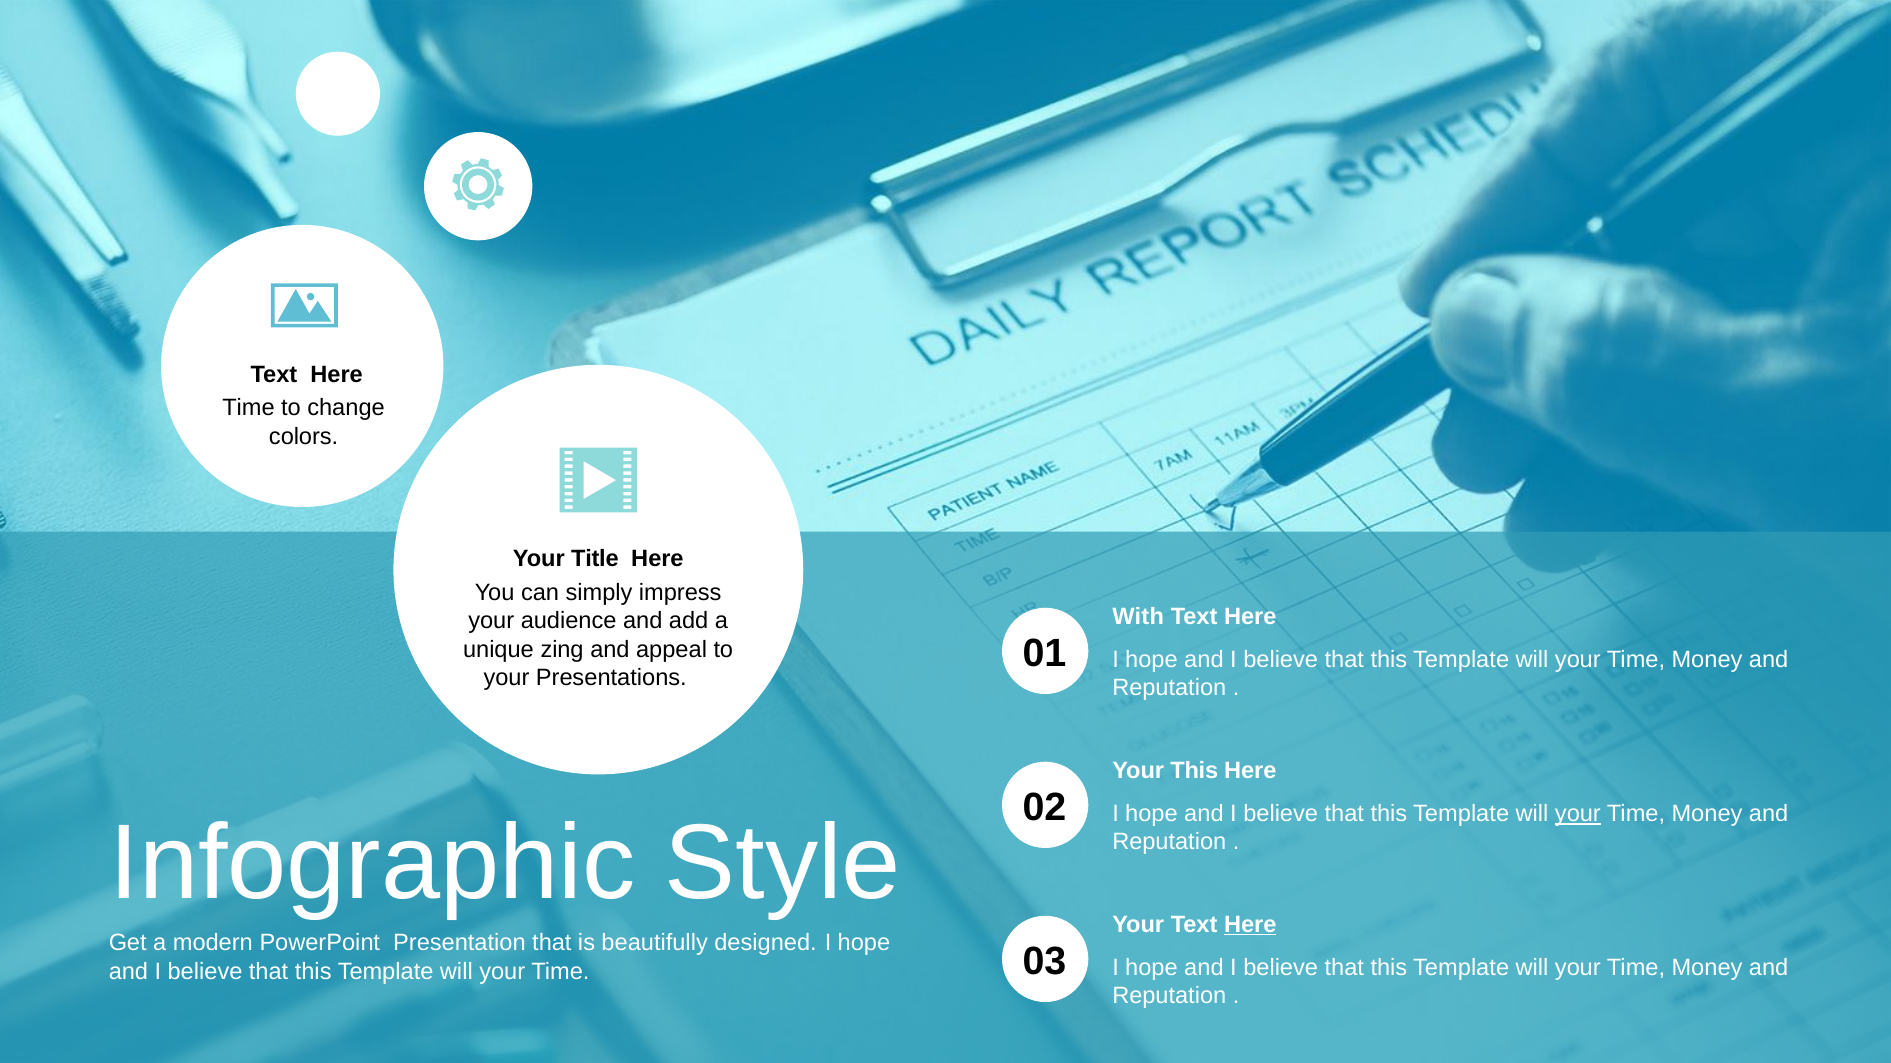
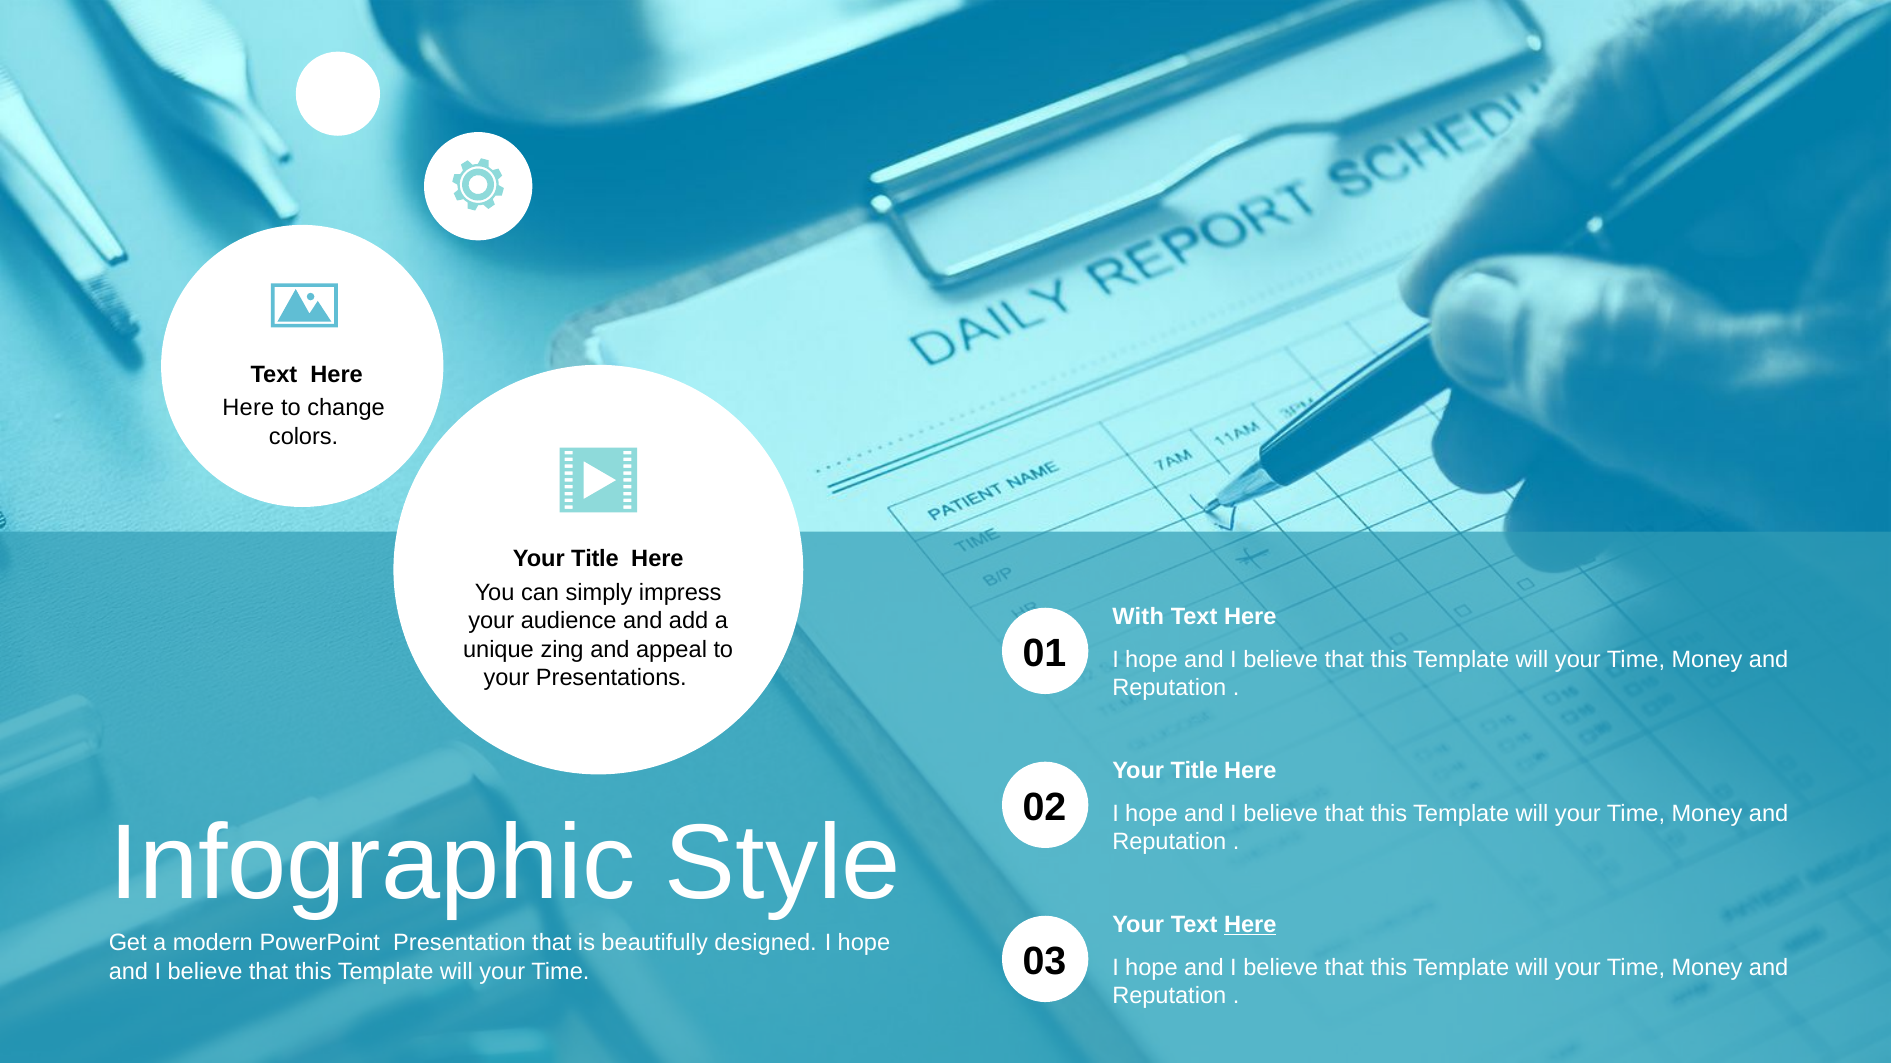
Time at (248, 408): Time -> Here
This at (1194, 771): This -> Title
your at (1578, 814) underline: present -> none
